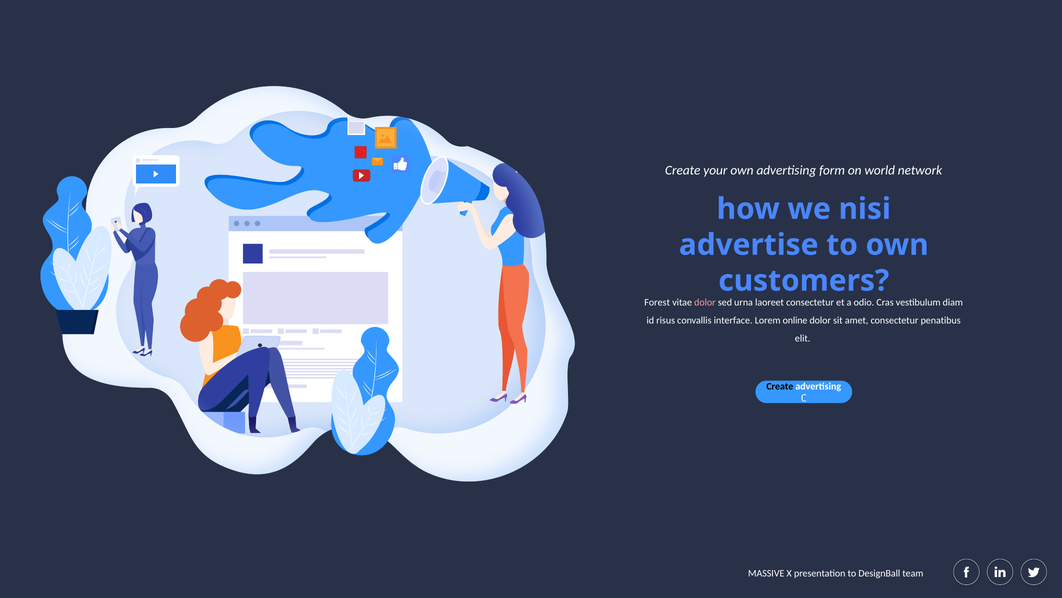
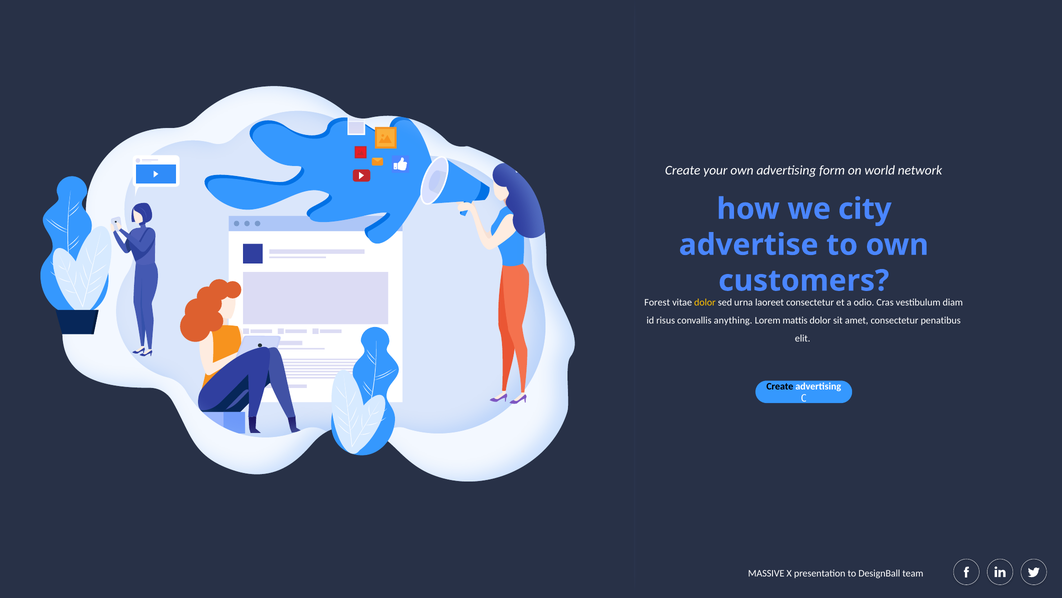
nisi: nisi -> city
dolor at (705, 302) colour: pink -> yellow
interface: interface -> anything
online: online -> mattis
